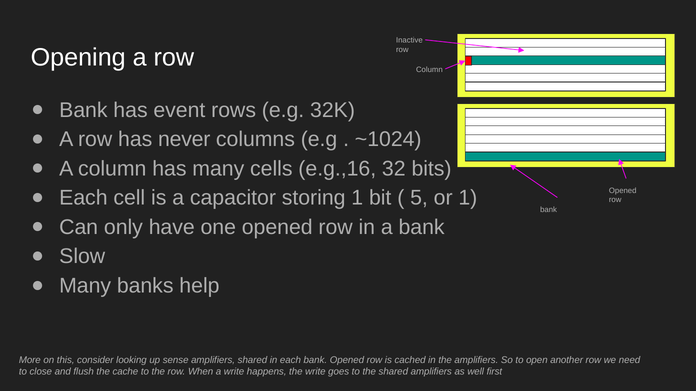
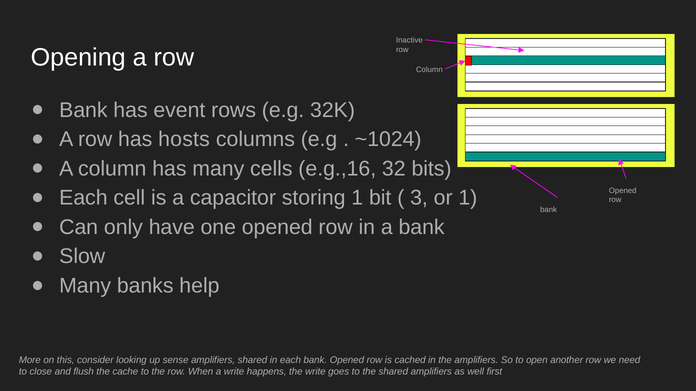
never: never -> hosts
5: 5 -> 3
